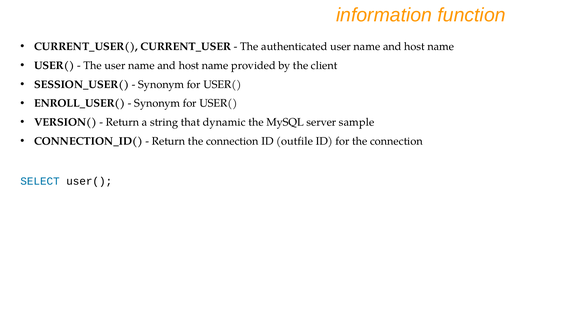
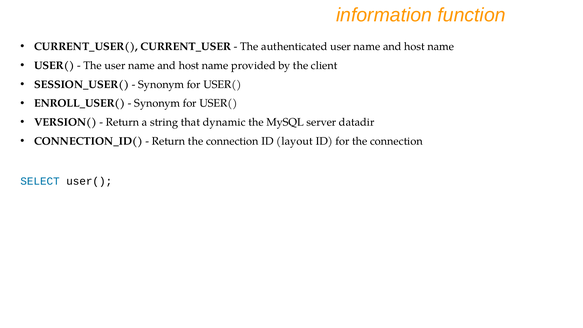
sample: sample -> datadir
outfile: outfile -> layout
